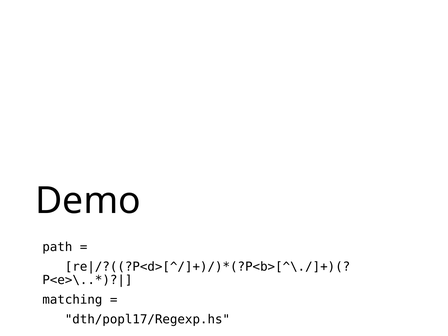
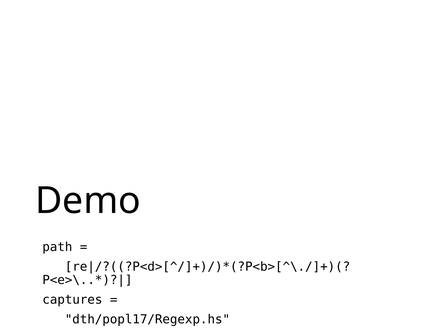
matching: matching -> captures
